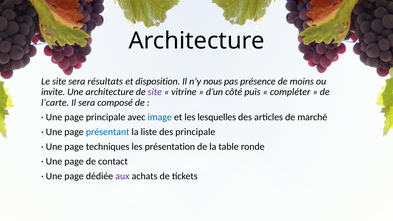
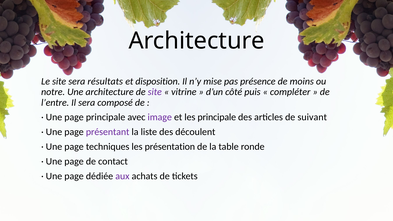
nous: nous -> mise
invite: invite -> notre
l’carte: l’carte -> l’entre
image colour: blue -> purple
les lesquelles: lesquelles -> principale
marché: marché -> suivant
présentant colour: blue -> purple
des principale: principale -> découlent
